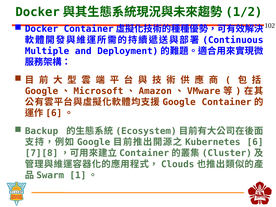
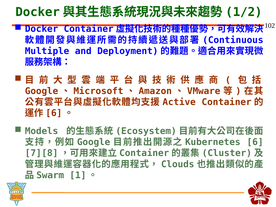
Google at (179, 102): Google -> Active
Backup: Backup -> Models
